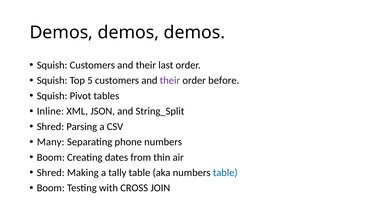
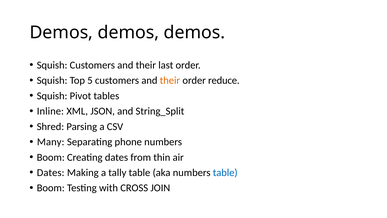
their at (170, 80) colour: purple -> orange
before: before -> reduce
Shred at (51, 172): Shred -> Dates
